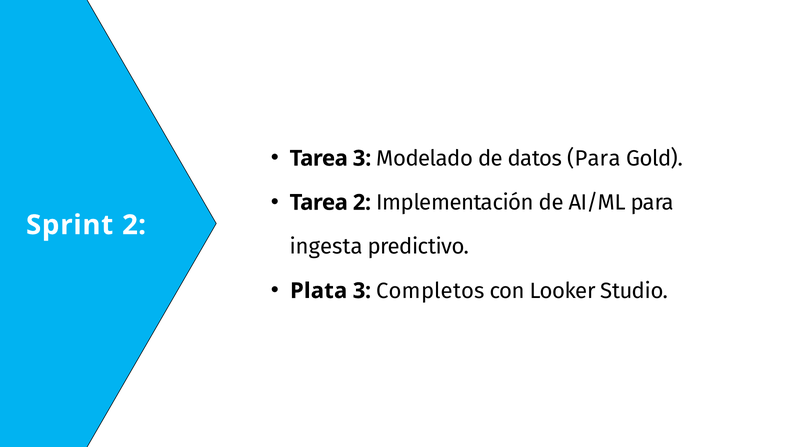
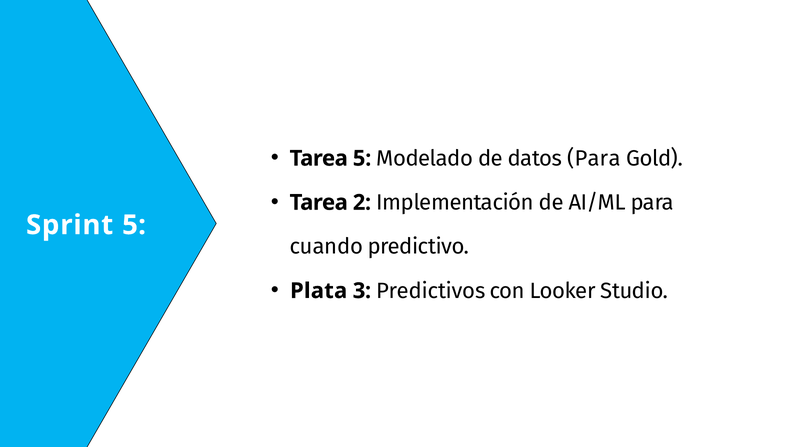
Tarea 3: 3 -> 5
Sprint 2: 2 -> 5
ingesta: ingesta -> cuando
Completos: Completos -> Predictivos
